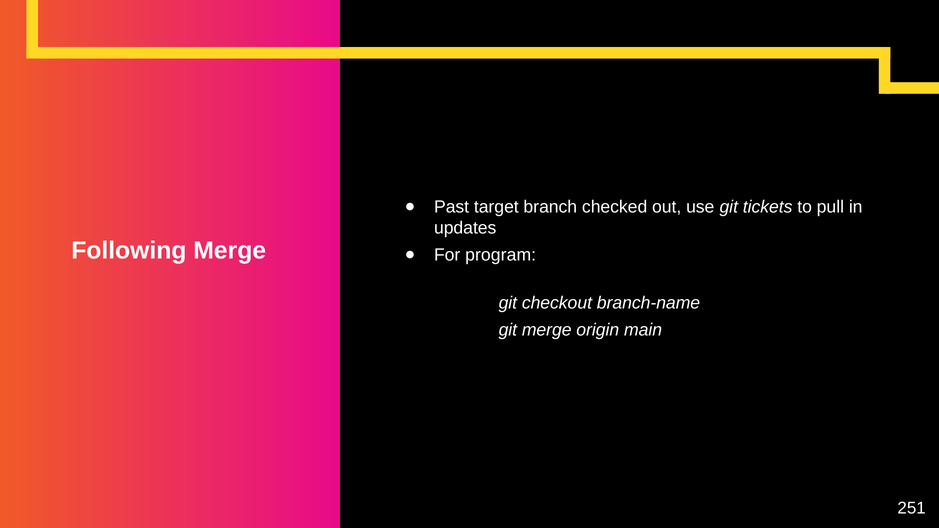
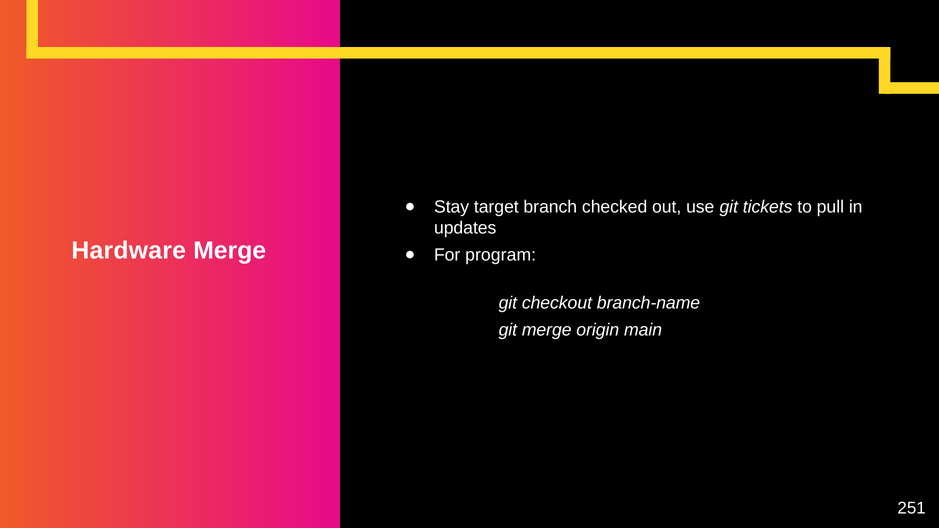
Past: Past -> Stay
Following: Following -> Hardware
